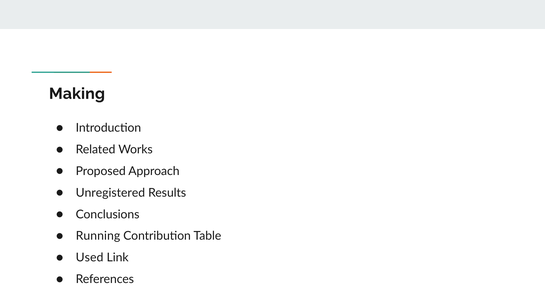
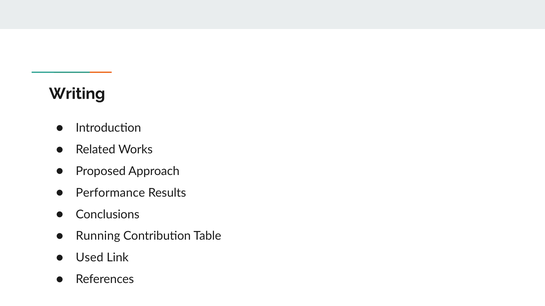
Making: Making -> Writing
Unregistered: Unregistered -> Performance
